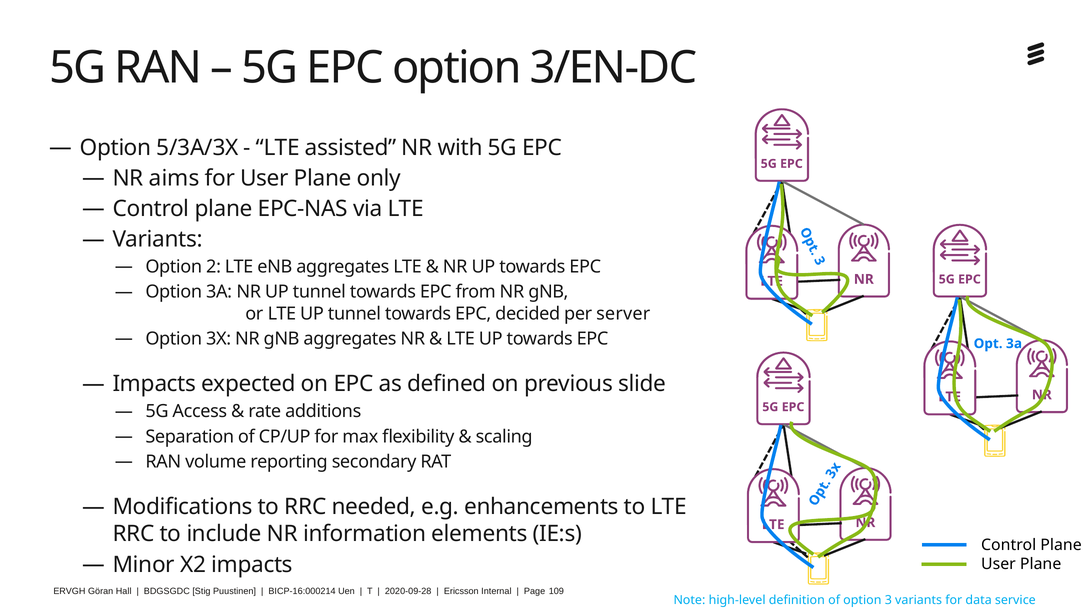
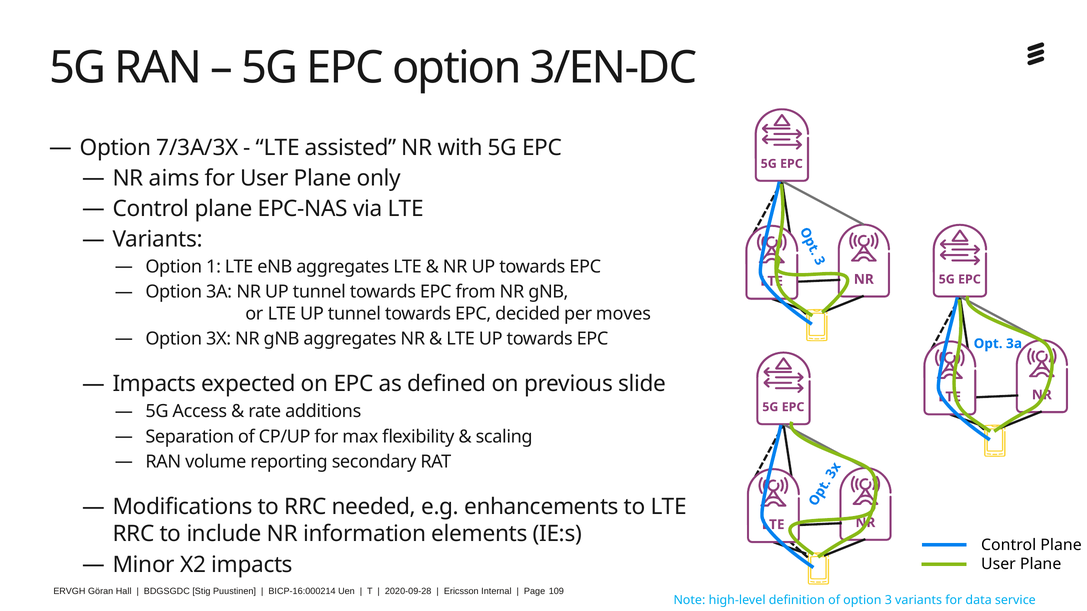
5/3A/3X: 5/3A/3X -> 7/3A/3X
2: 2 -> 1
server: server -> moves
